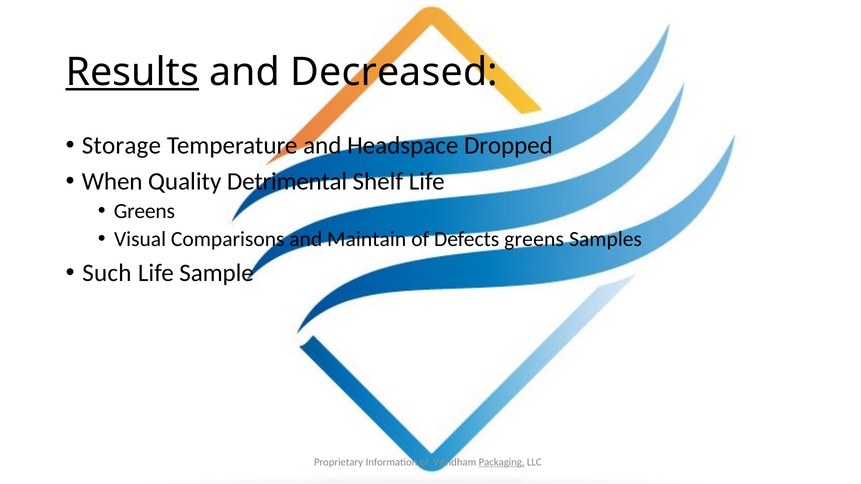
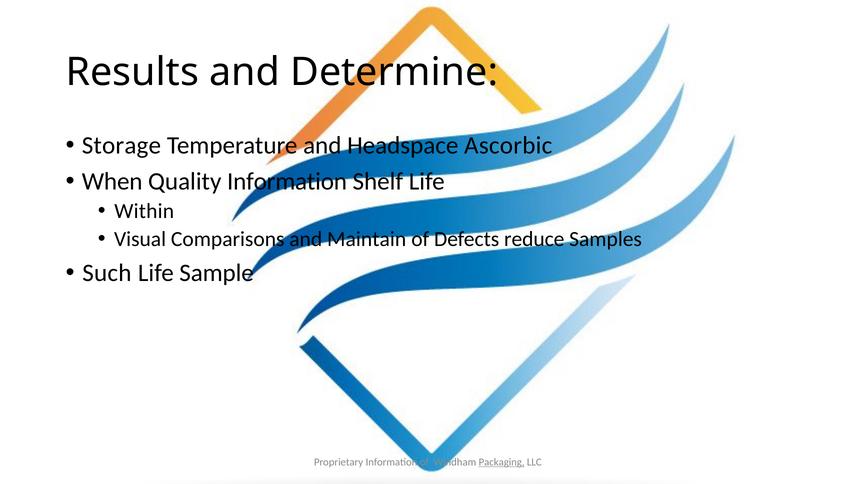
Results underline: present -> none
Decreased: Decreased -> Determine
Dropped: Dropped -> Ascorbic
Quality Detrimental: Detrimental -> Information
Greens at (144, 211): Greens -> Within
Defects greens: greens -> reduce
